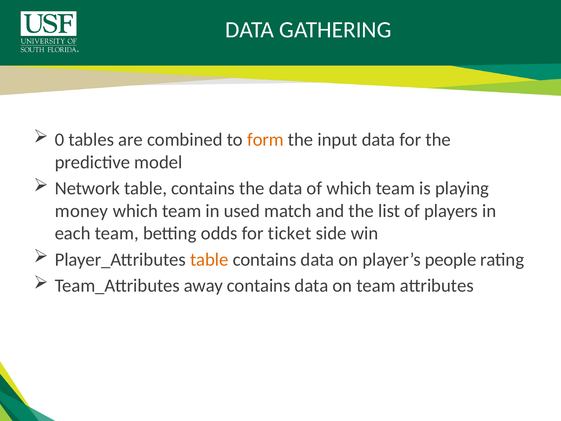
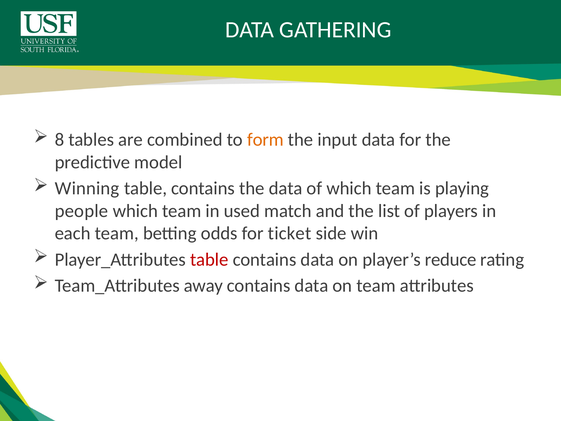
0: 0 -> 8
Network: Network -> Winning
money: money -> people
table at (209, 259) colour: orange -> red
people: people -> reduce
